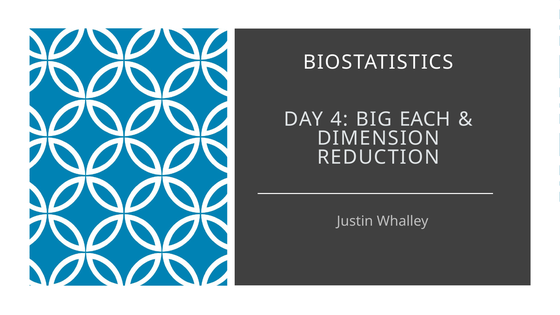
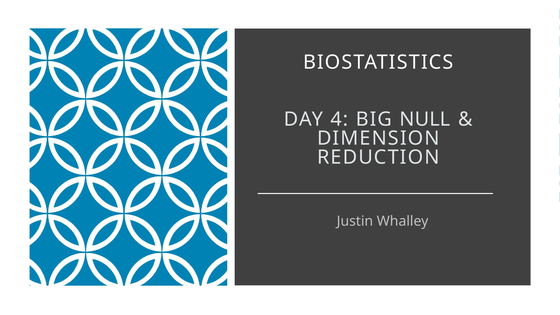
EACH: EACH -> NULL
